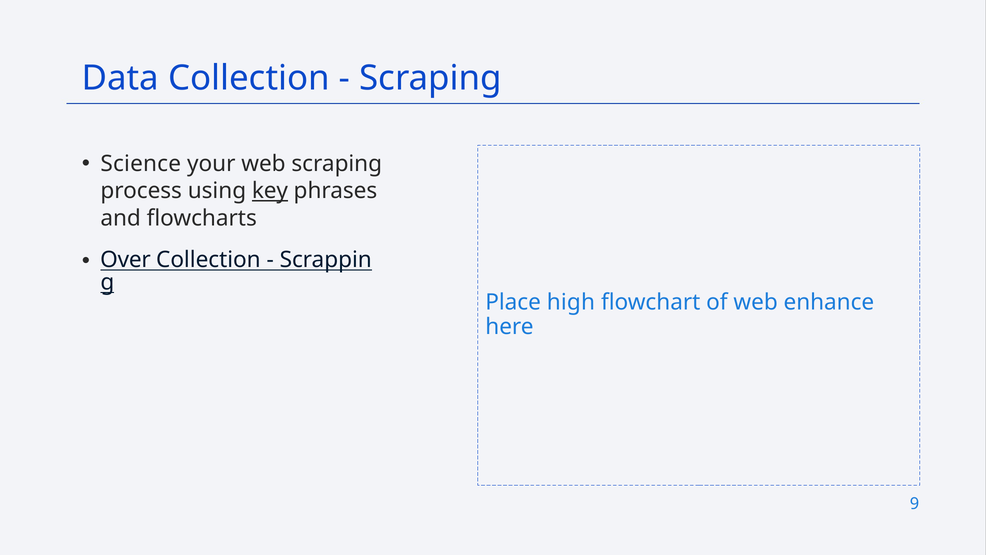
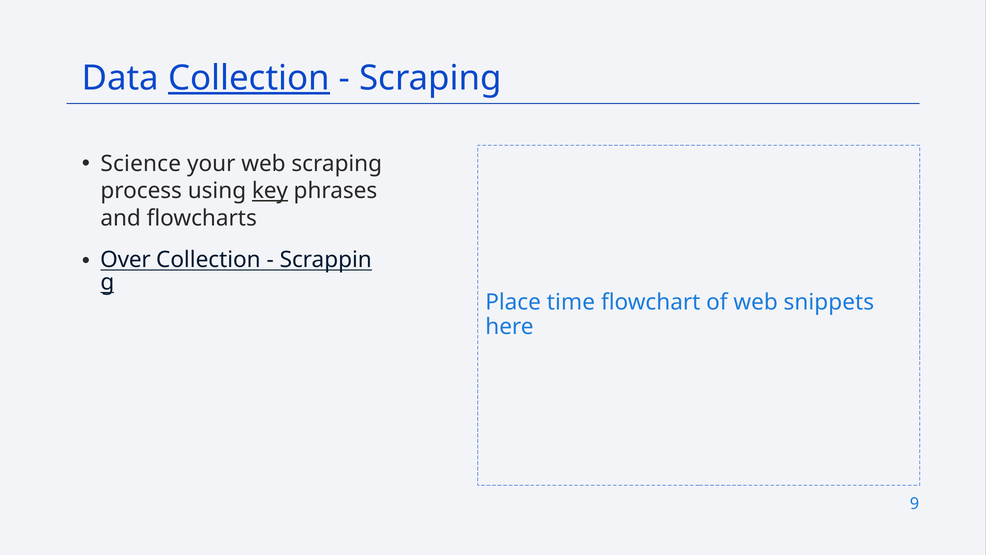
Collection at (249, 78) underline: none -> present
high: high -> time
enhance: enhance -> snippets
